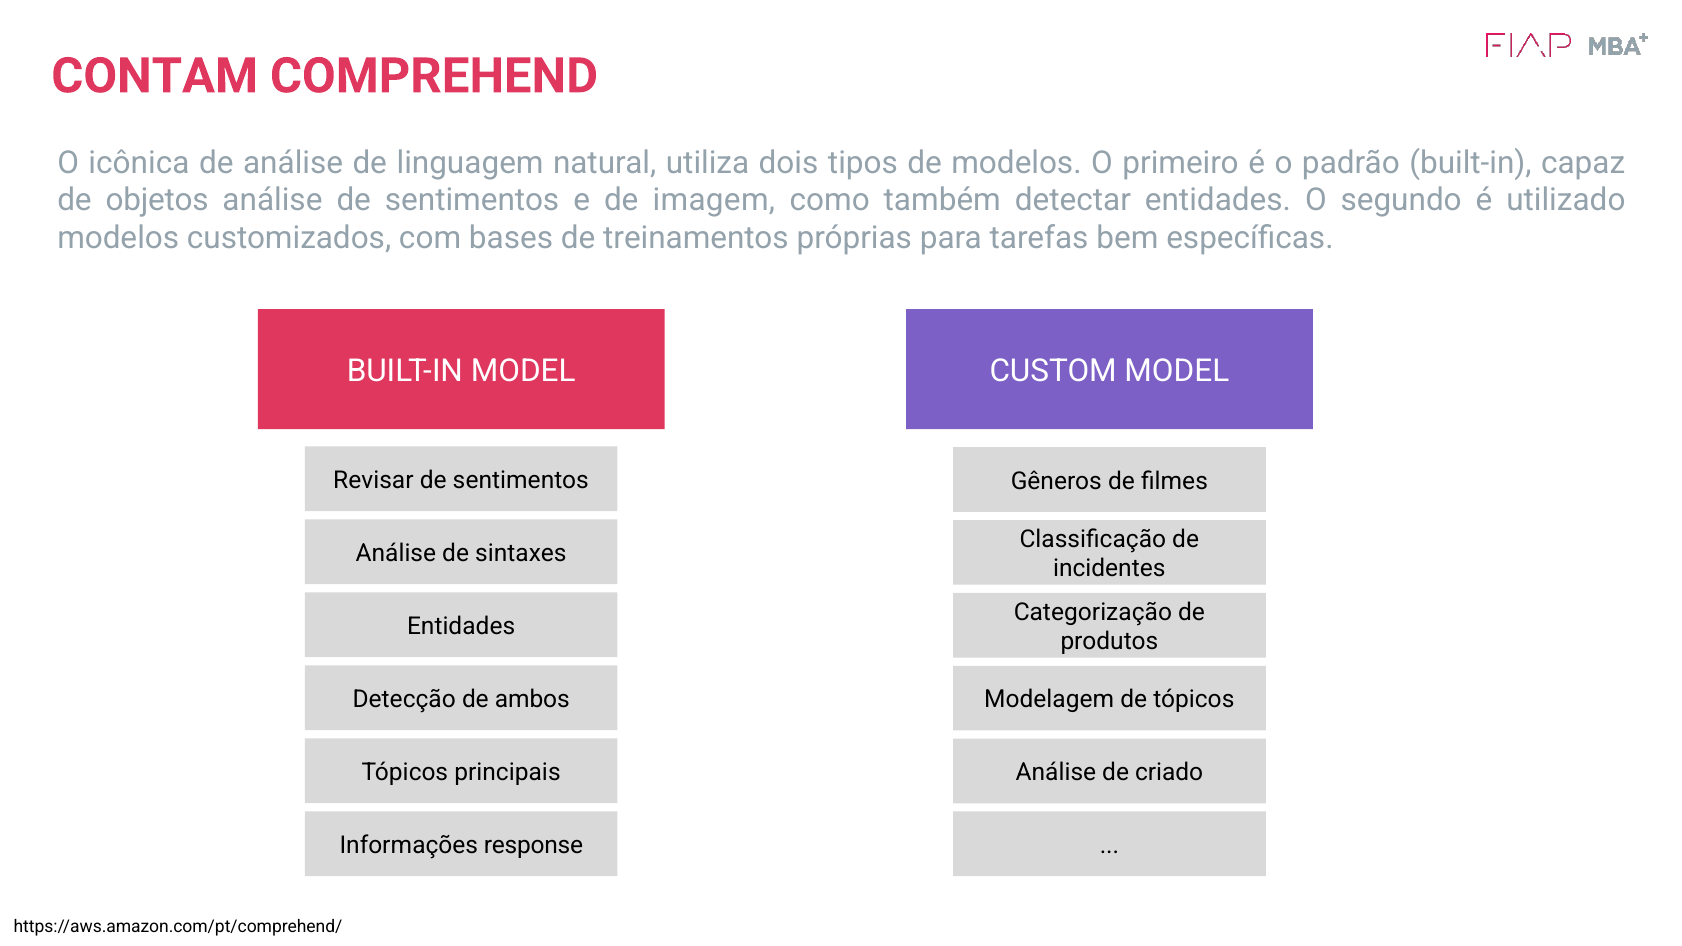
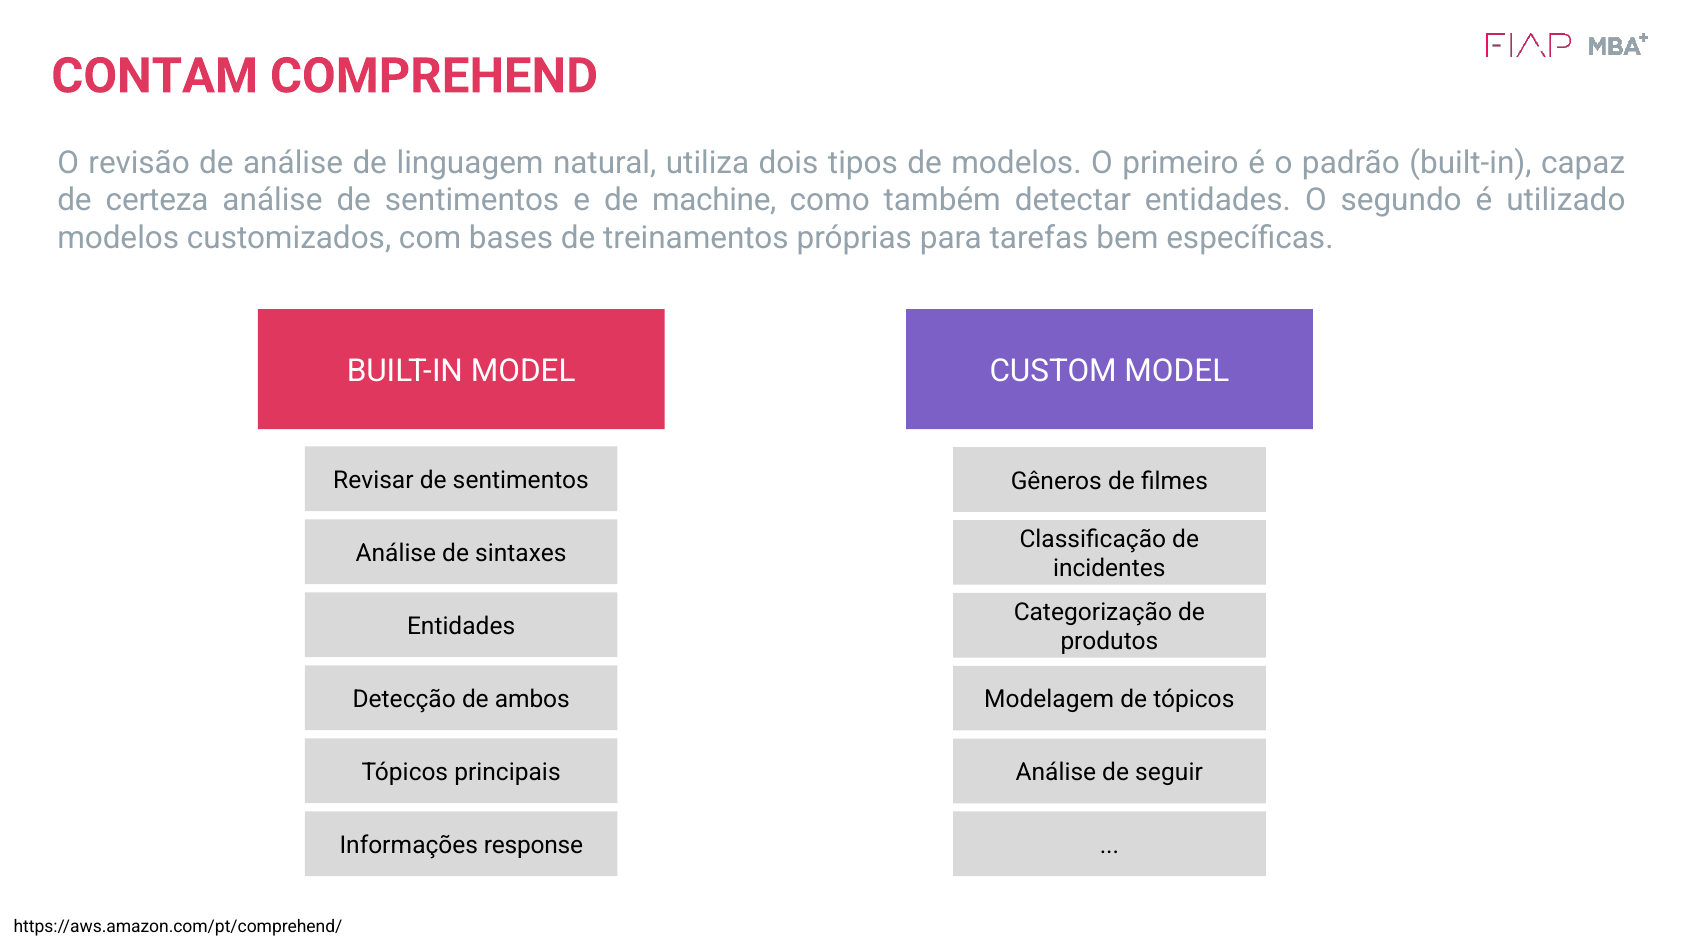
icônica: icônica -> revisão
objetos: objetos -> certeza
imagem: imagem -> machine
criado: criado -> seguir
